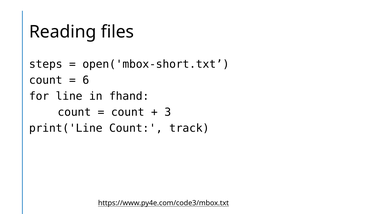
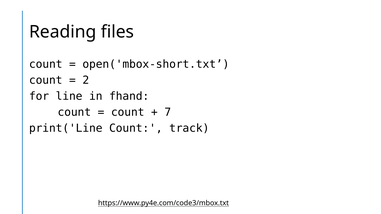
steps at (46, 64): steps -> count
6: 6 -> 2
3: 3 -> 7
